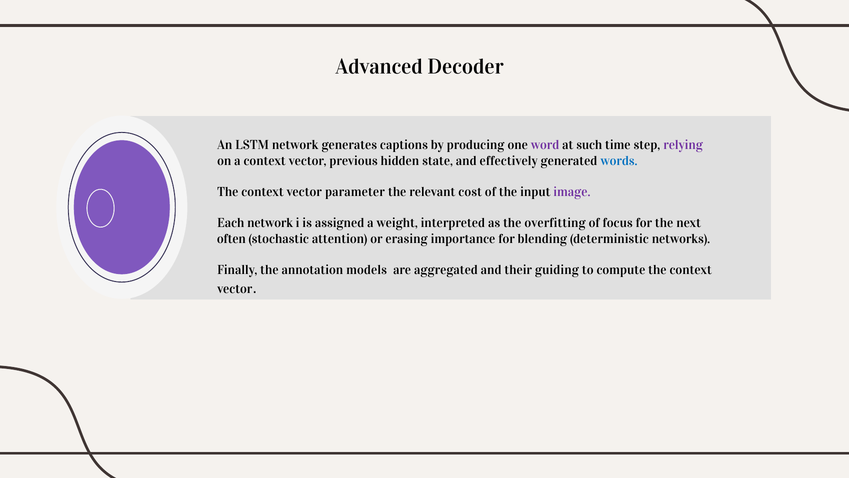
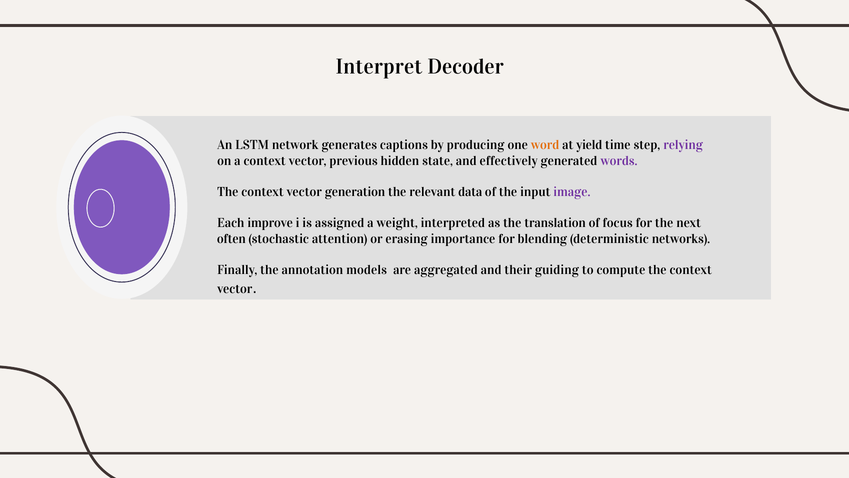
Advanced: Advanced -> Interpret
word colour: purple -> orange
such: such -> yield
words colour: blue -> purple
parameter: parameter -> generation
cost: cost -> data
Each network: network -> improve
overfitting: overfitting -> translation
